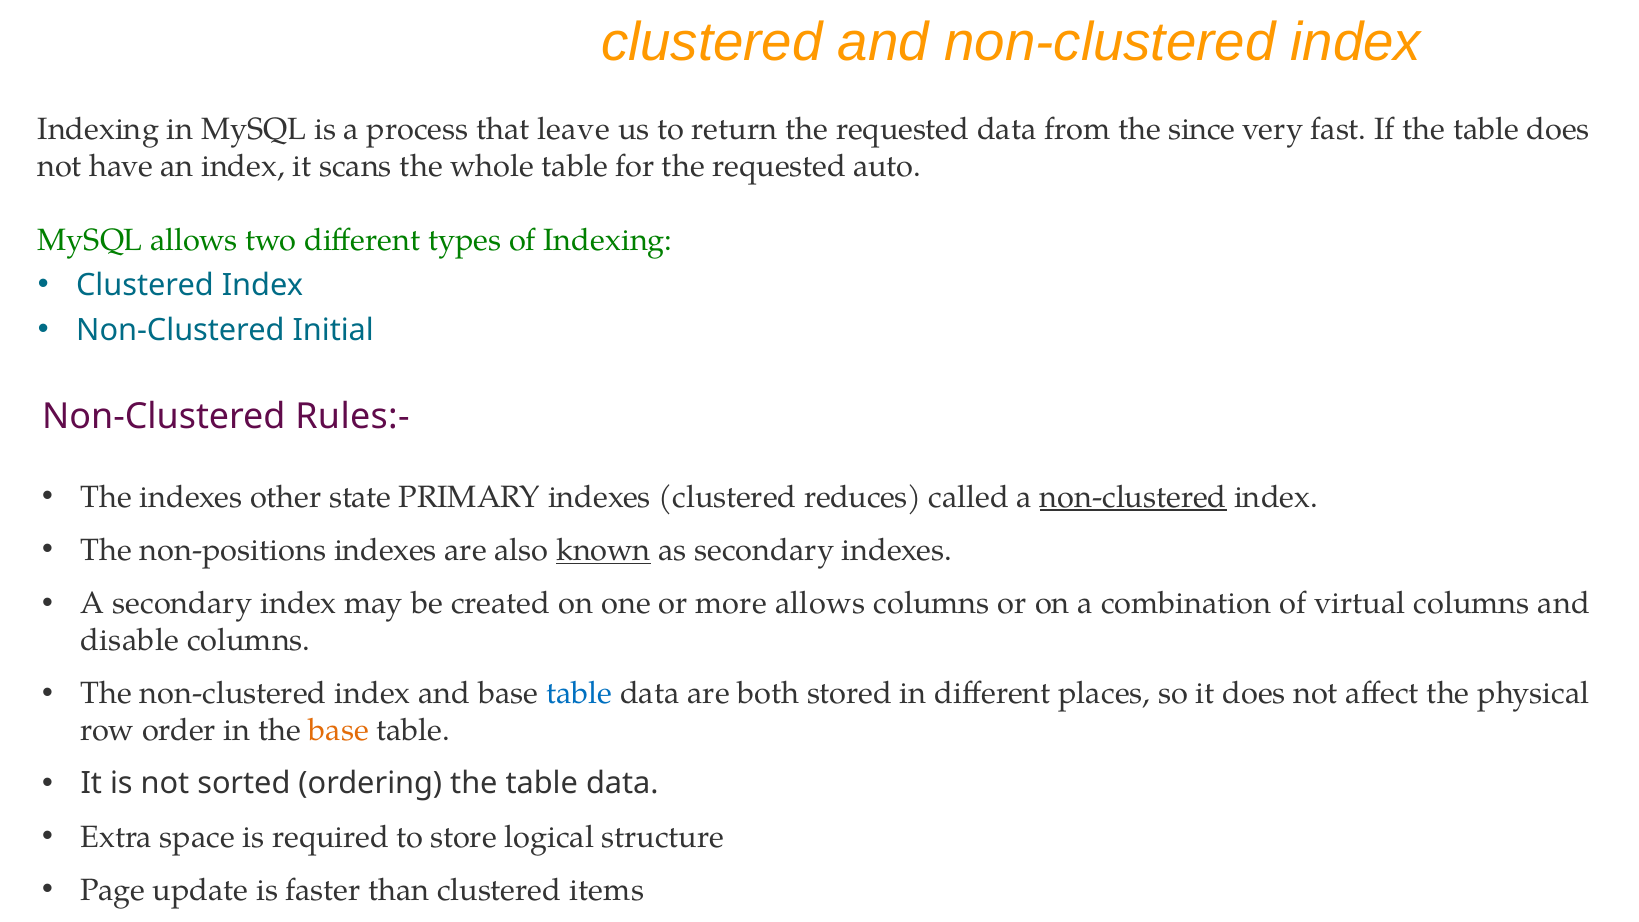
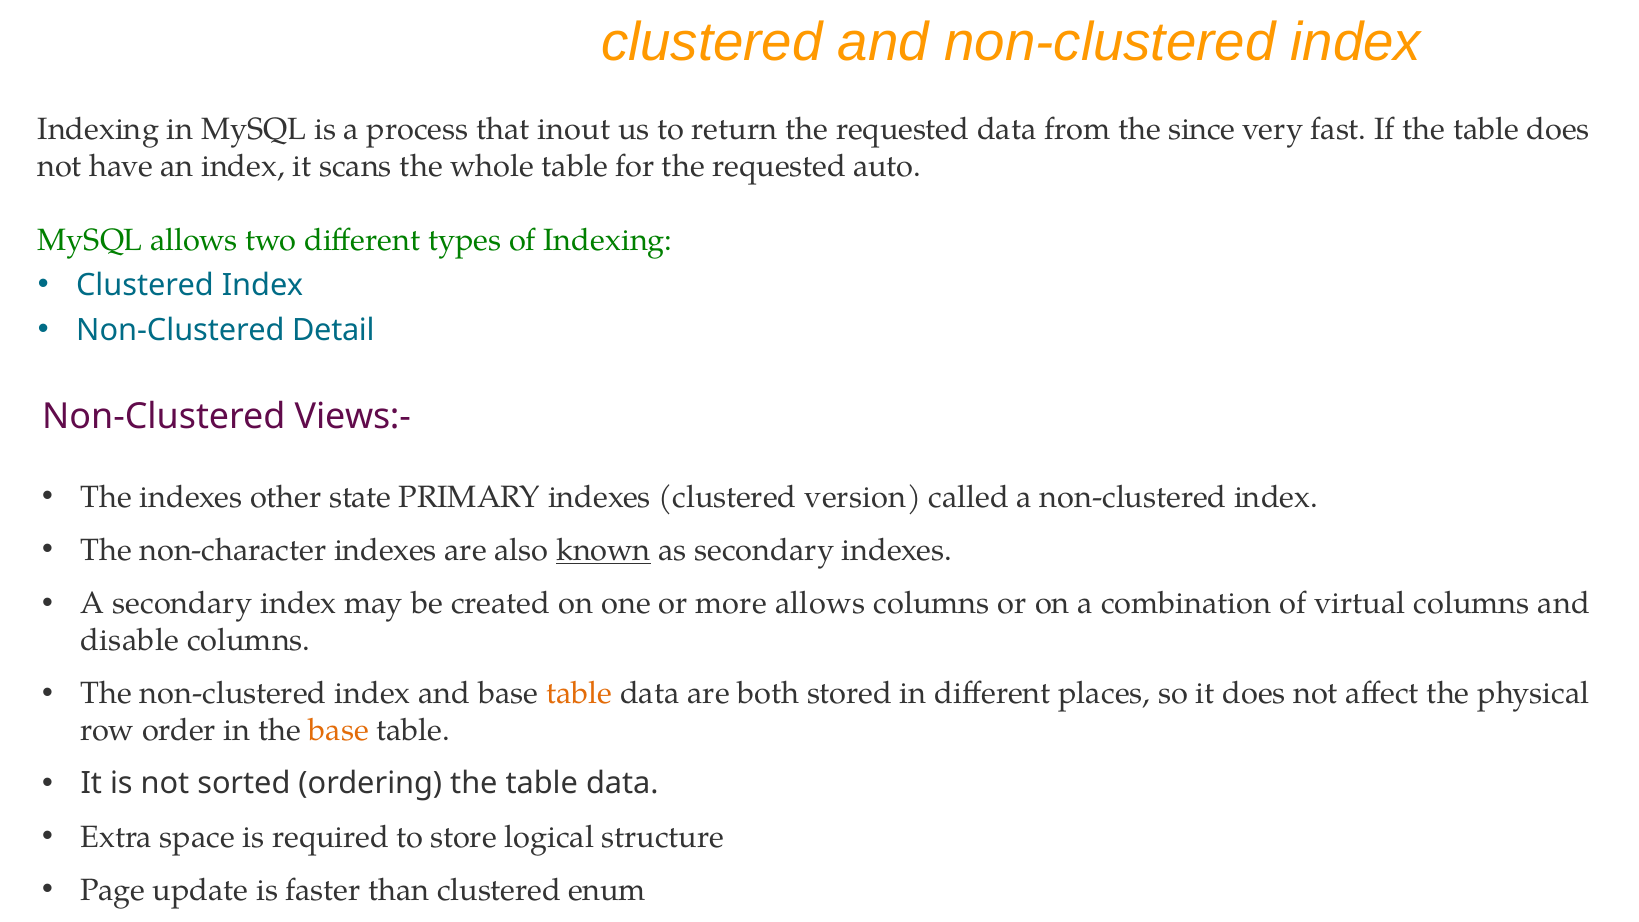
leave: leave -> inout
Initial: Initial -> Detail
Rules:-: Rules:- -> Views:-
reduces: reduces -> version
non-clustered at (1133, 497) underline: present -> none
non-positions: non-positions -> non-character
table at (579, 694) colour: blue -> orange
items: items -> enum
